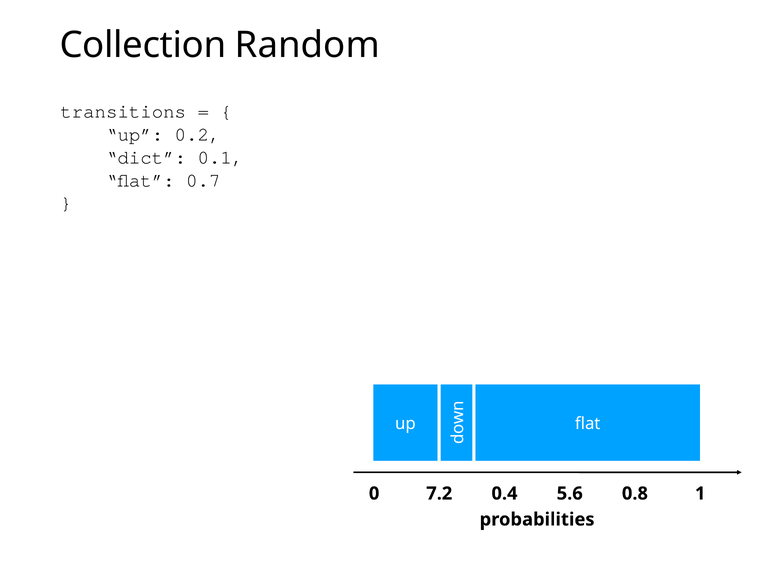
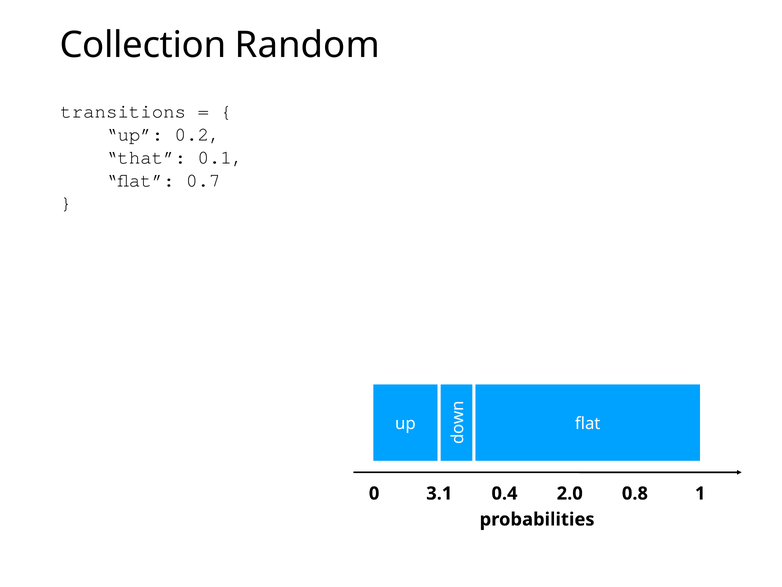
dict: dict -> that
7.2: 7.2 -> 3.1
5.6: 5.6 -> 2.0
